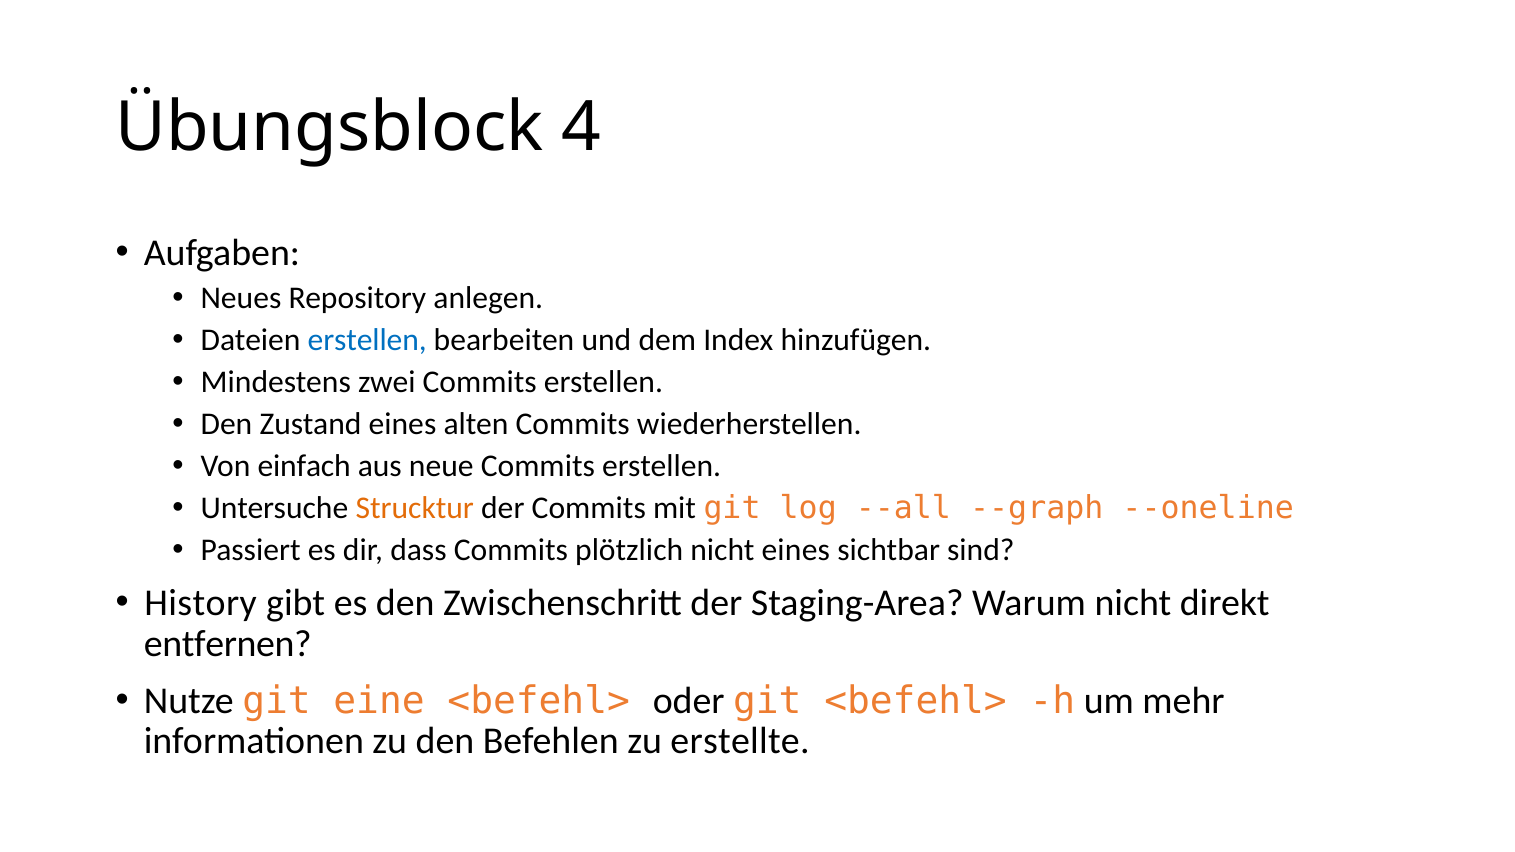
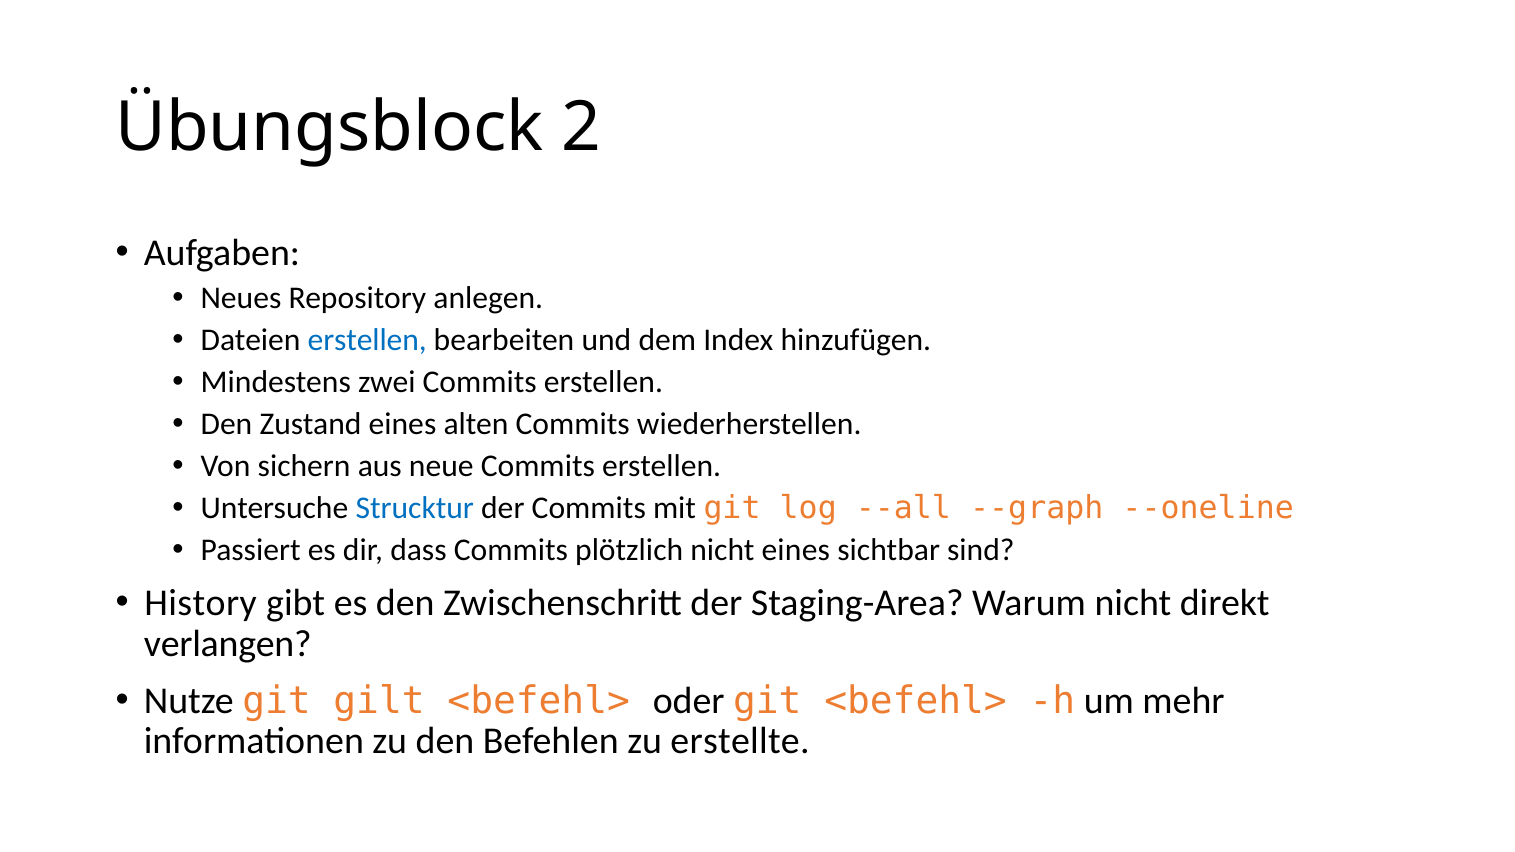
4: 4 -> 2
einfach: einfach -> sichern
Strucktur colour: orange -> blue
entfernen: entfernen -> verlangen
eine: eine -> gilt
